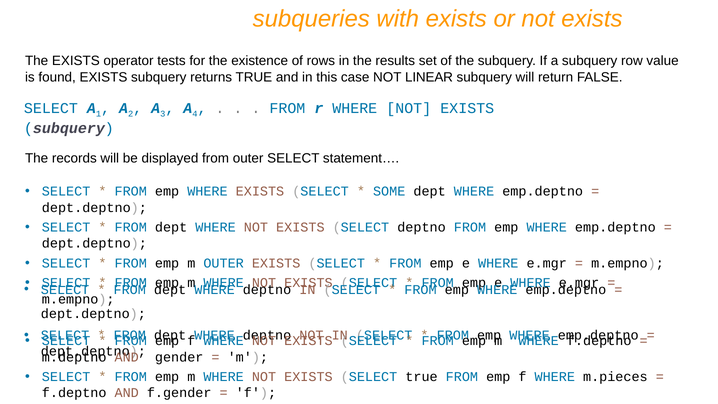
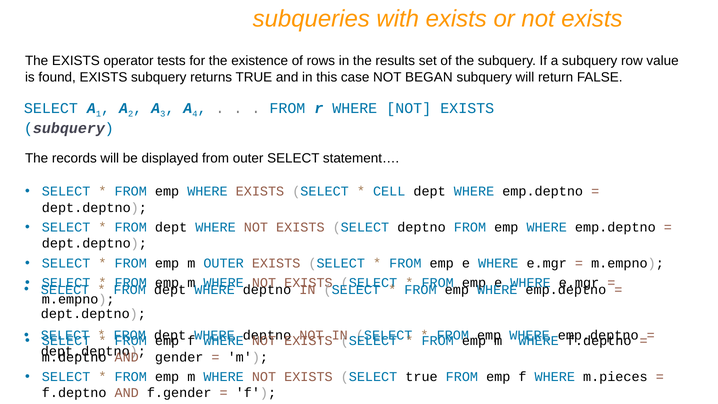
LINEAR: LINEAR -> BEGAN
SOME: SOME -> CELL
